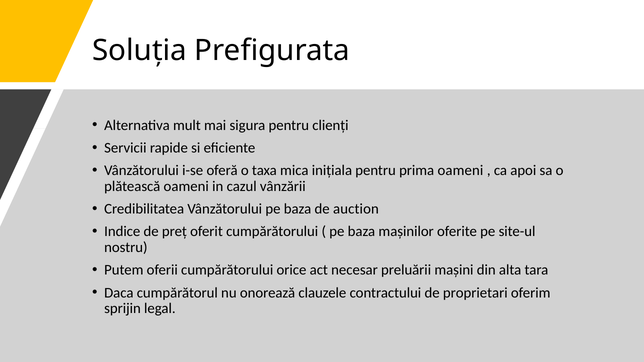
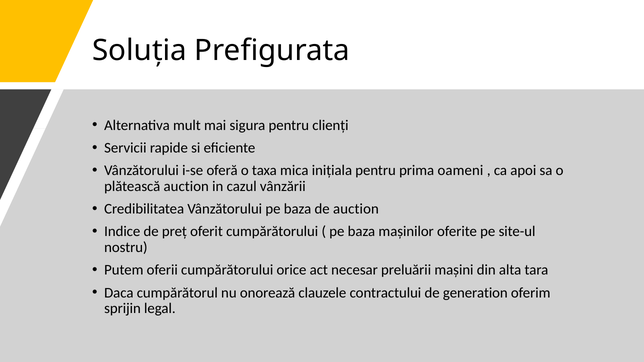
plătească oameni: oameni -> auction
proprietari: proprietari -> generation
